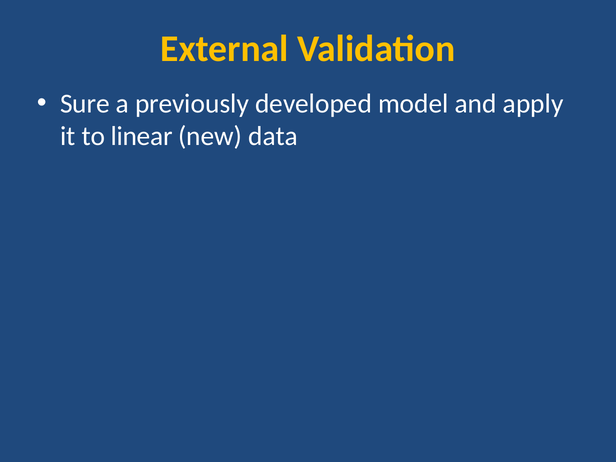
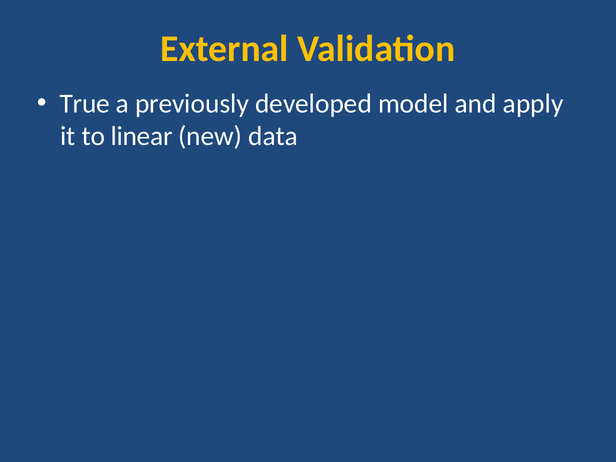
Sure: Sure -> True
